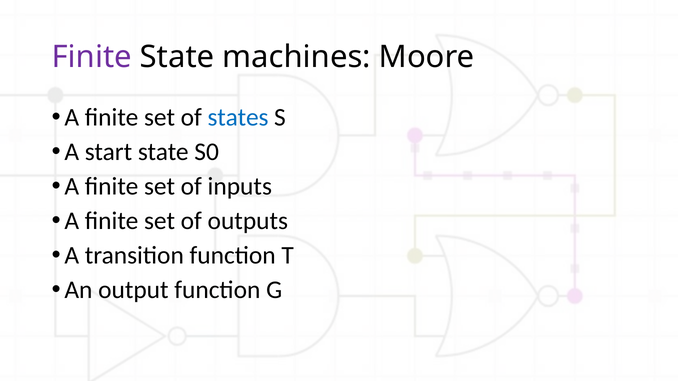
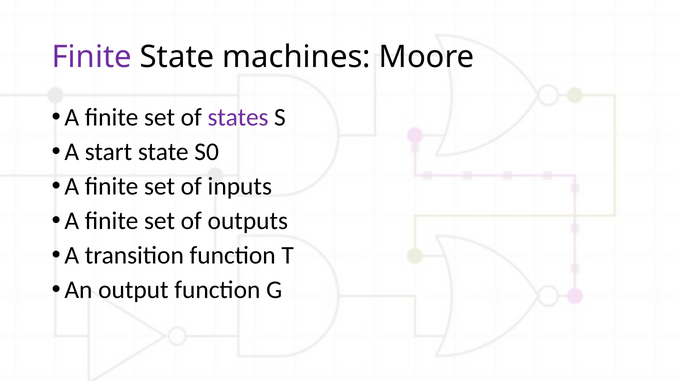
states colour: blue -> purple
